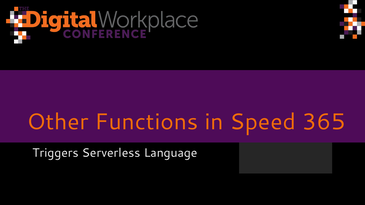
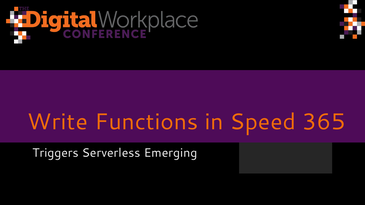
Other: Other -> Write
Language: Language -> Emerging
